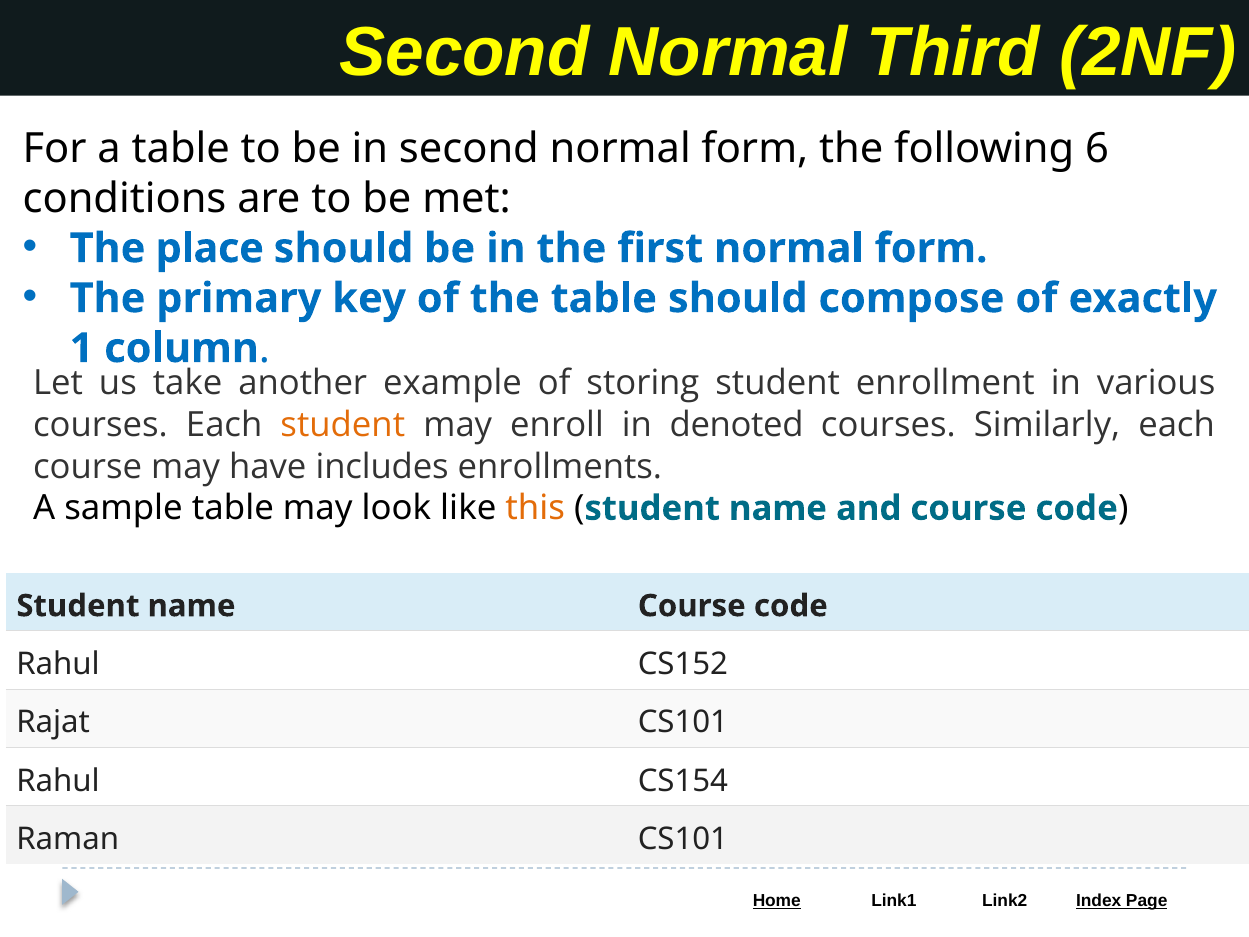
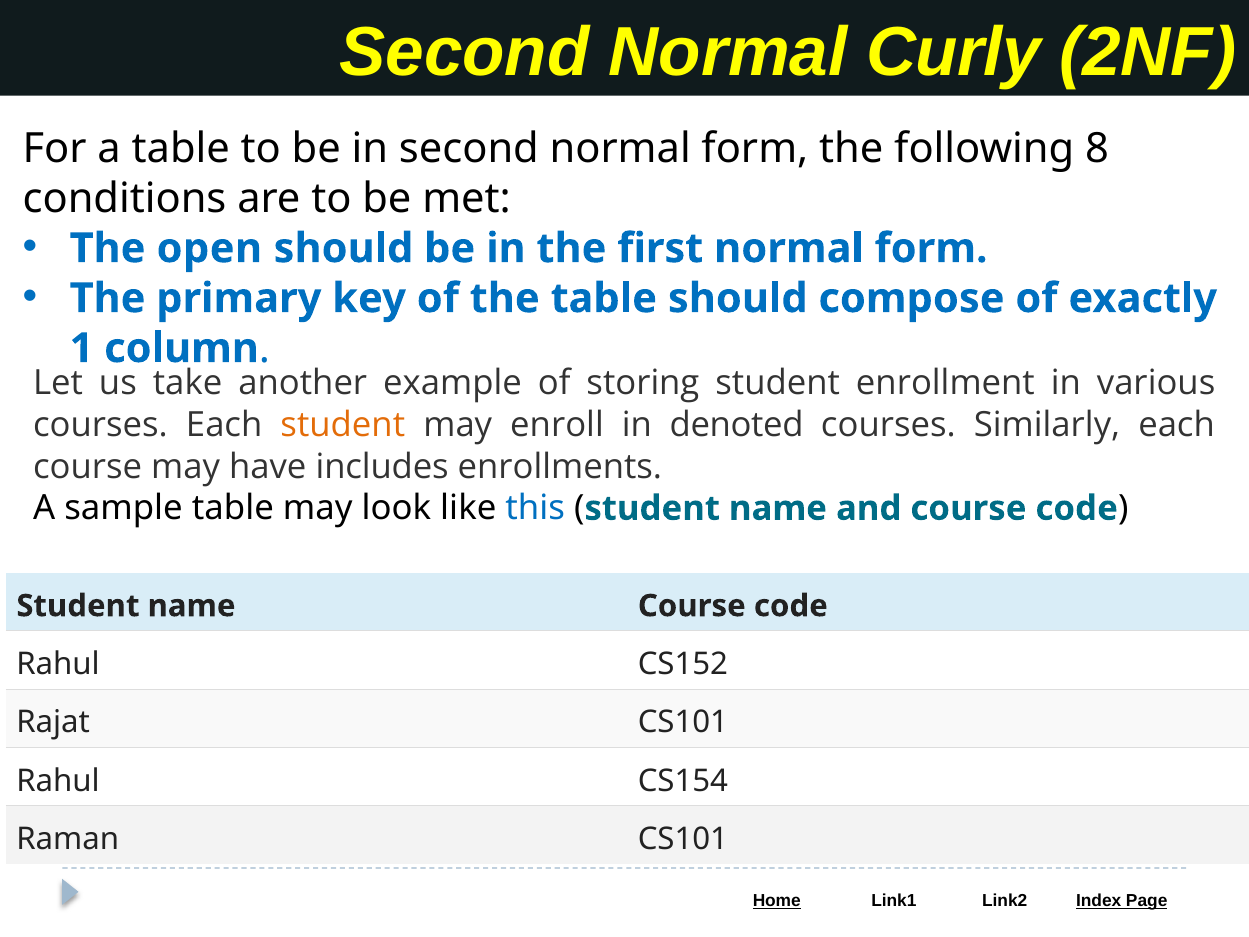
Third: Third -> Curly
6: 6 -> 8
place: place -> open
this colour: orange -> blue
